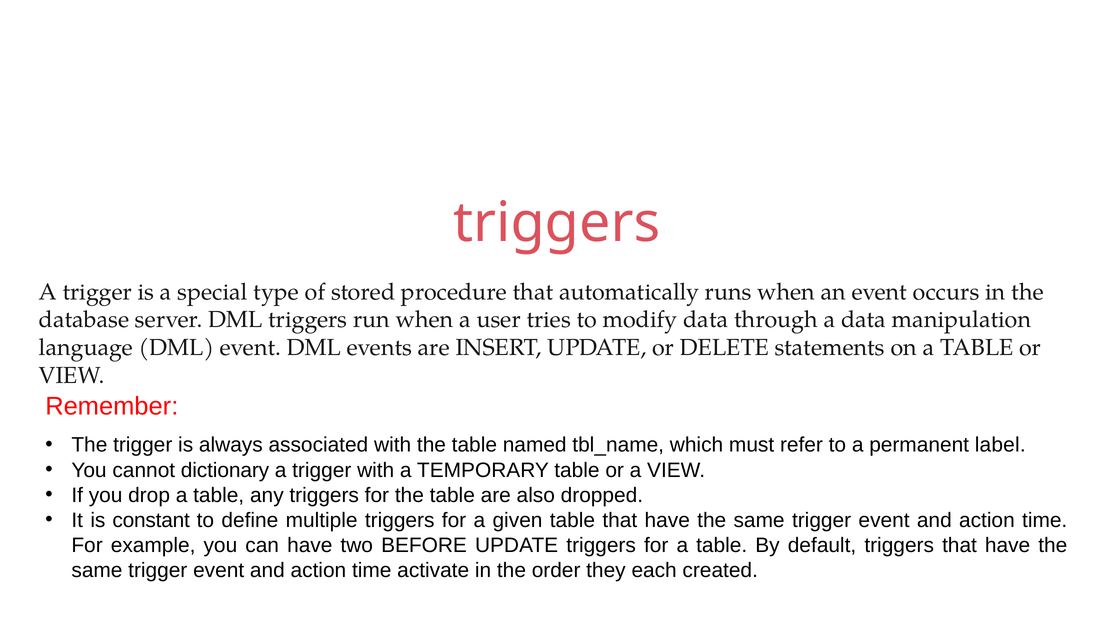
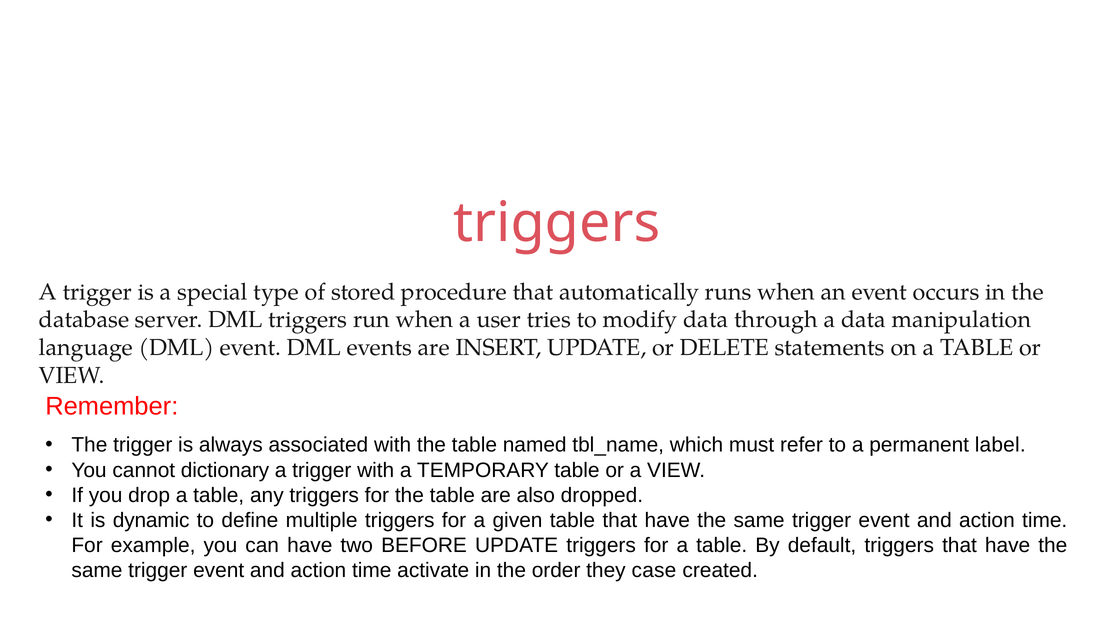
constant: constant -> dynamic
each: each -> case
